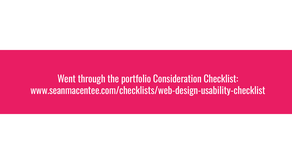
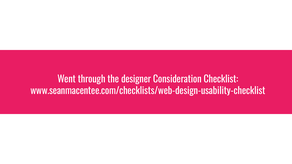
portfolio: portfolio -> designer
